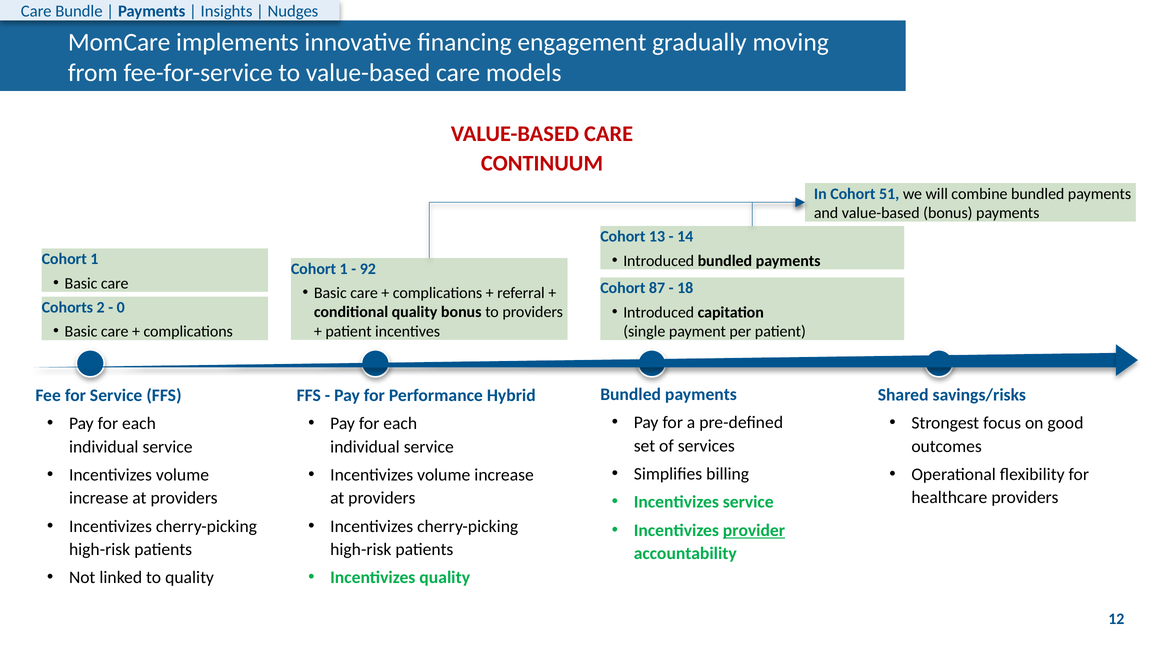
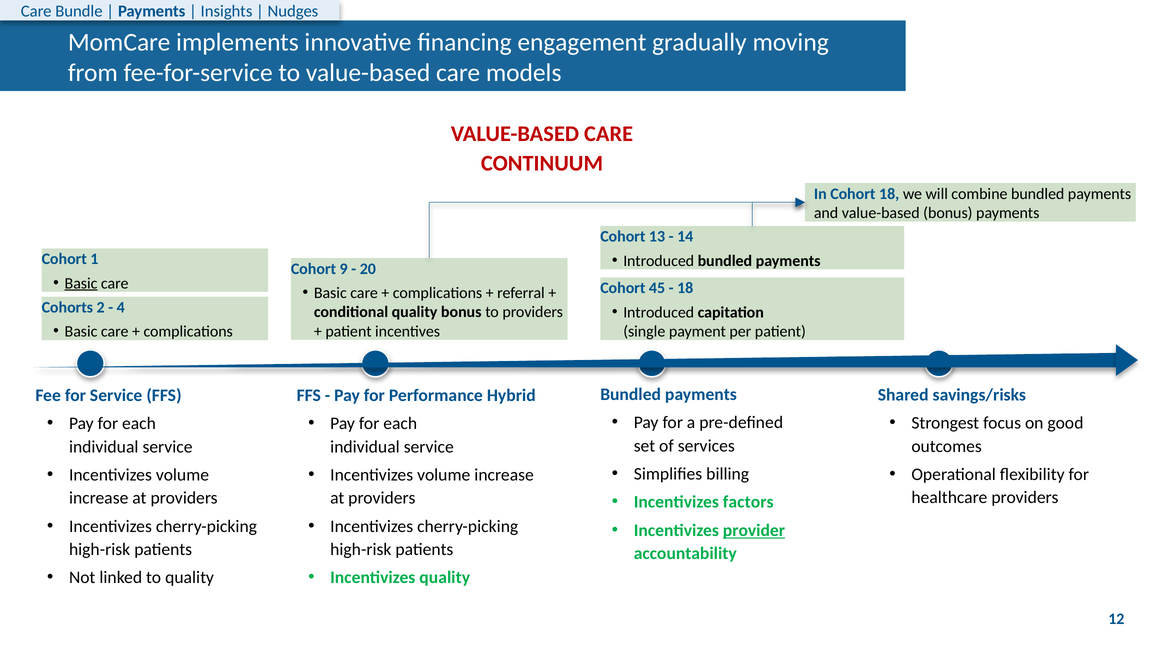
Cohort 51: 51 -> 18
1 at (344, 269): 1 -> 9
92: 92 -> 20
Basic at (81, 283) underline: none -> present
87: 87 -> 45
0: 0 -> 4
Incentivizes service: service -> factors
